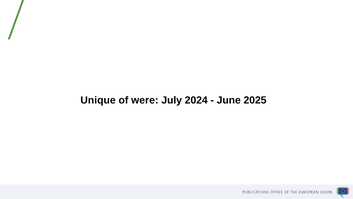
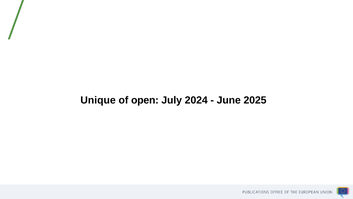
were: were -> open
